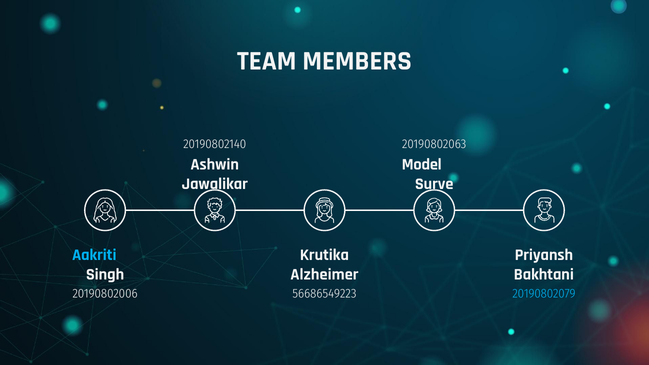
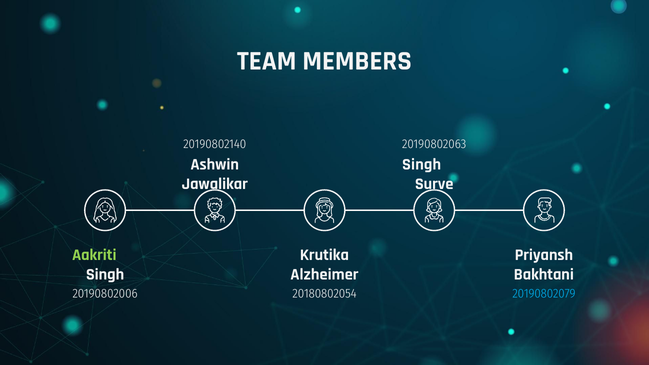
Model at (422, 165): Model -> Singh
Aakriti colour: light blue -> light green
56686549223: 56686549223 -> 20180802054
